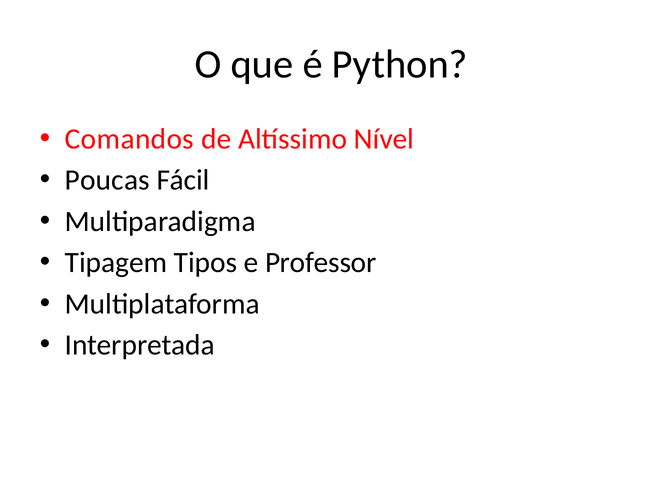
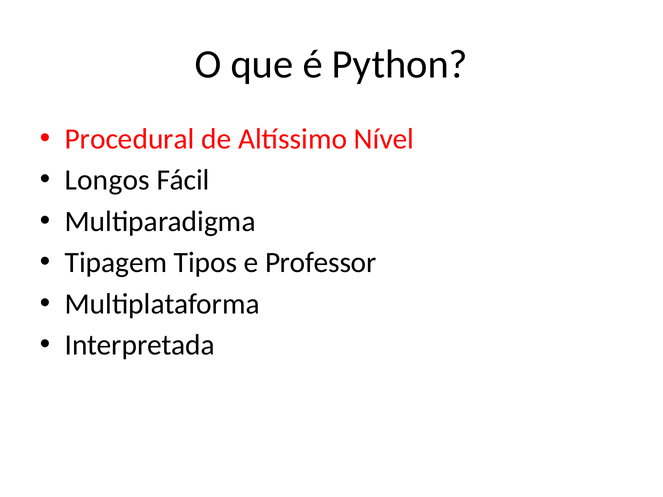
Comandos: Comandos -> Procedural
Poucas: Poucas -> Longos
